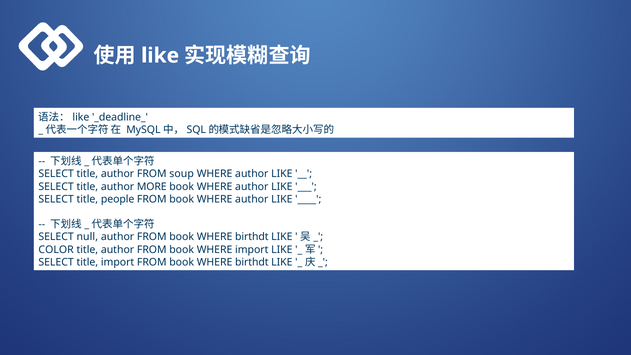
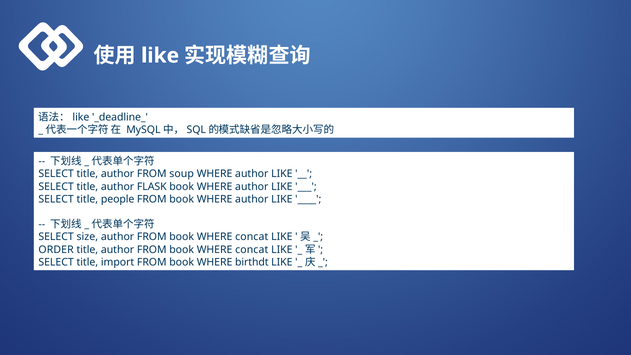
MORE: MORE -> FLASK
null: null -> size
birthdt at (252, 237): birthdt -> concat
COLOR: COLOR -> ORDER
import at (252, 250): import -> concat
